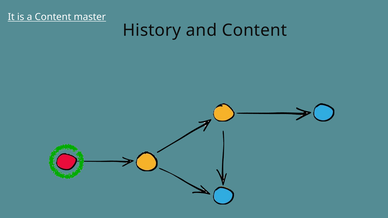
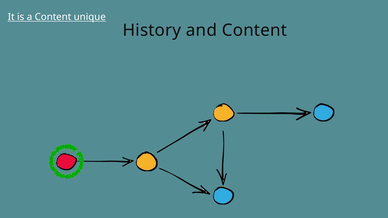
master: master -> unique
